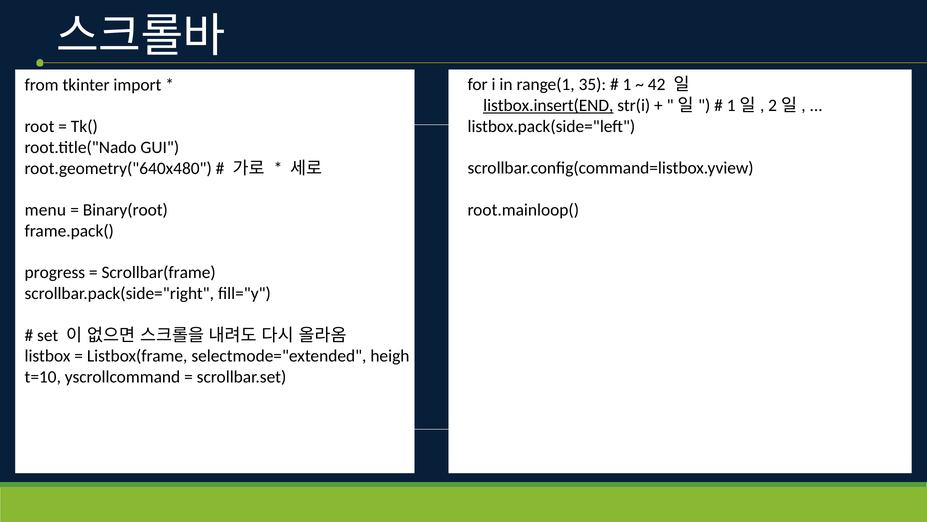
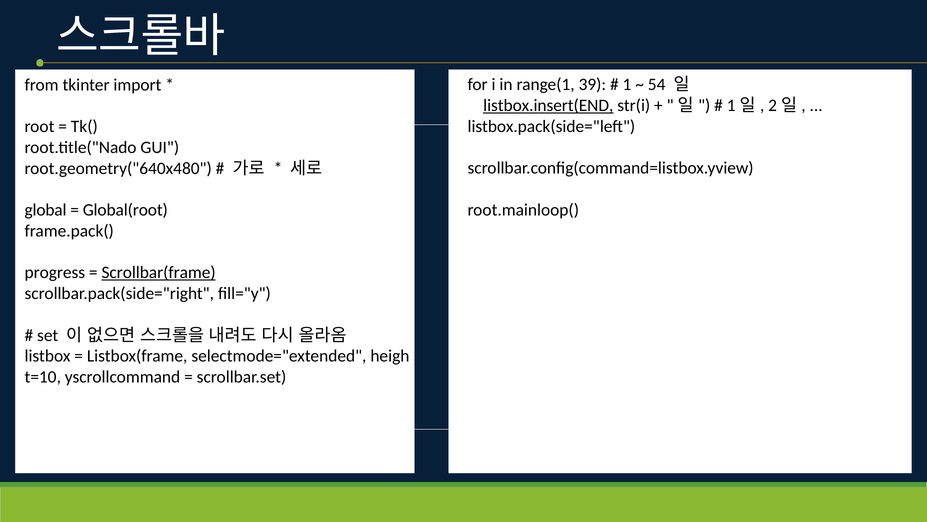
35: 35 -> 39
42: 42 -> 54
menu: menu -> global
Binary(root: Binary(root -> Global(root
Scrollbar(frame underline: none -> present
